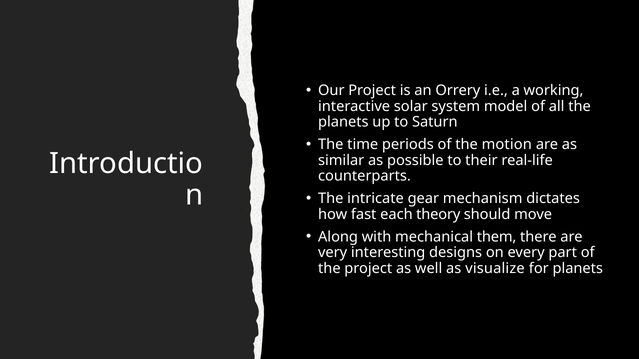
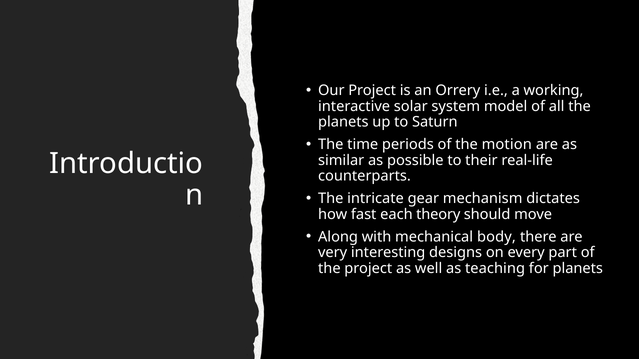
them: them -> body
visualize: visualize -> teaching
